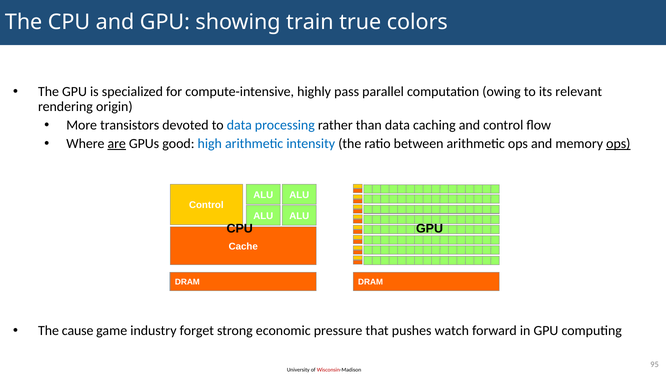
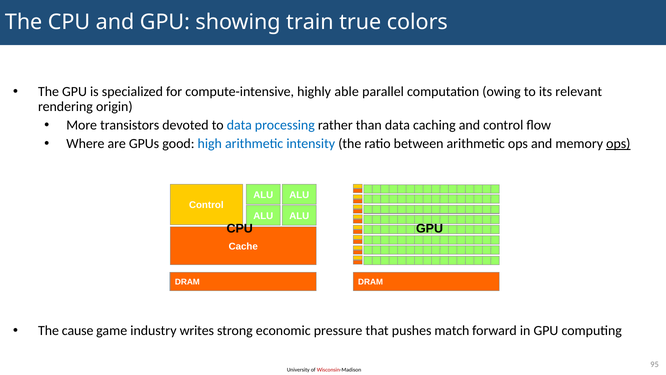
pass: pass -> able
are underline: present -> none
forget: forget -> writes
watch: watch -> match
